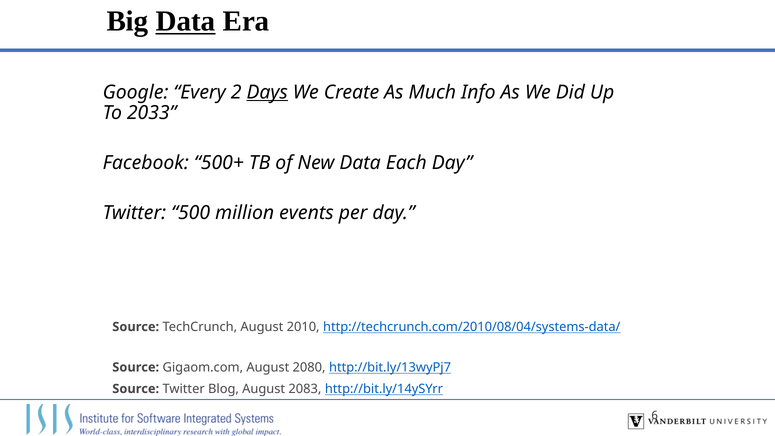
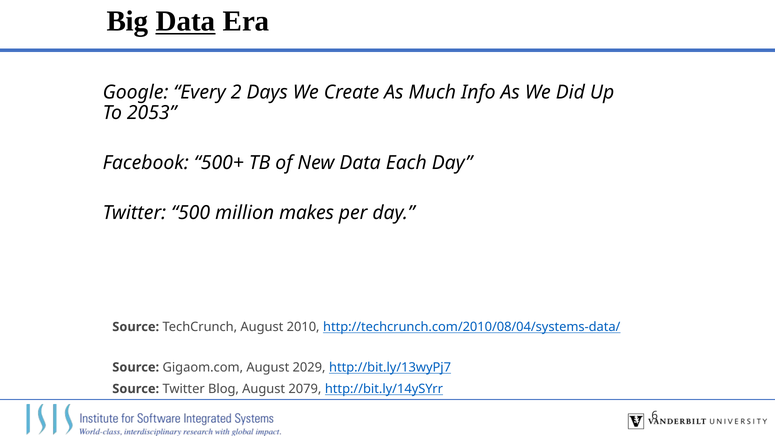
Days underline: present -> none
2033: 2033 -> 2053
events: events -> makes
2080: 2080 -> 2029
2083: 2083 -> 2079
